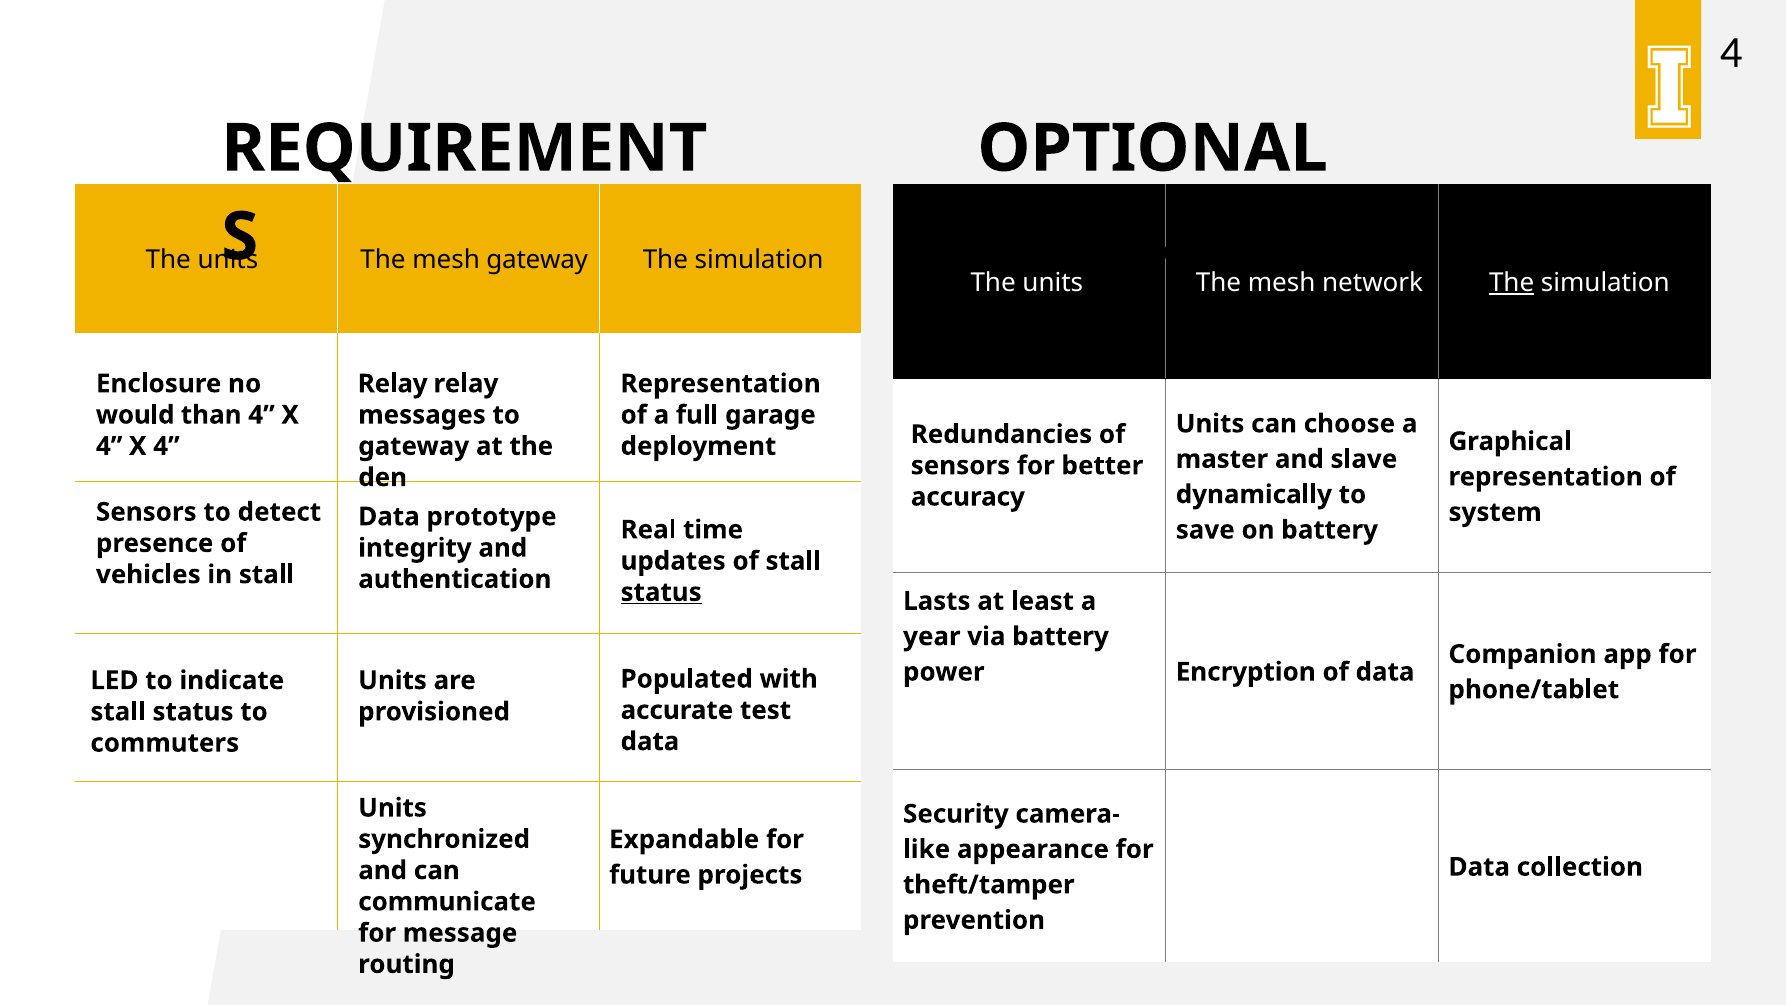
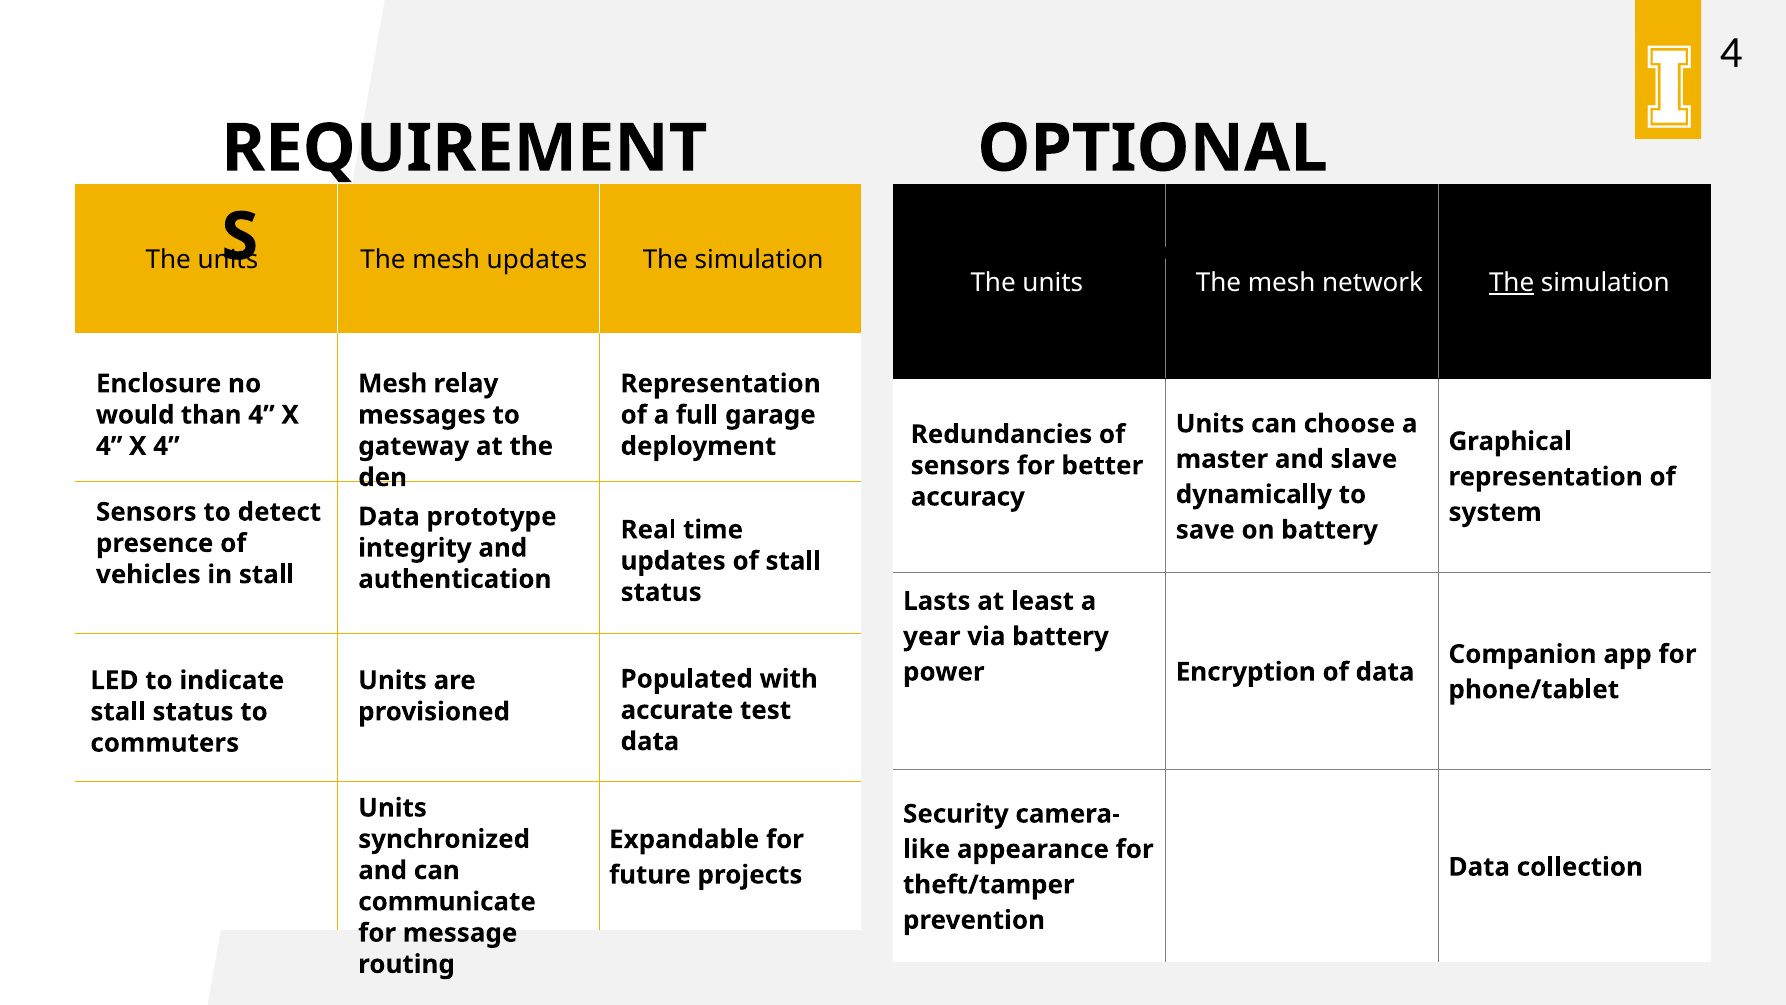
mesh gateway: gateway -> updates
Relay at (393, 384): Relay -> Mesh
status at (661, 592) underline: present -> none
